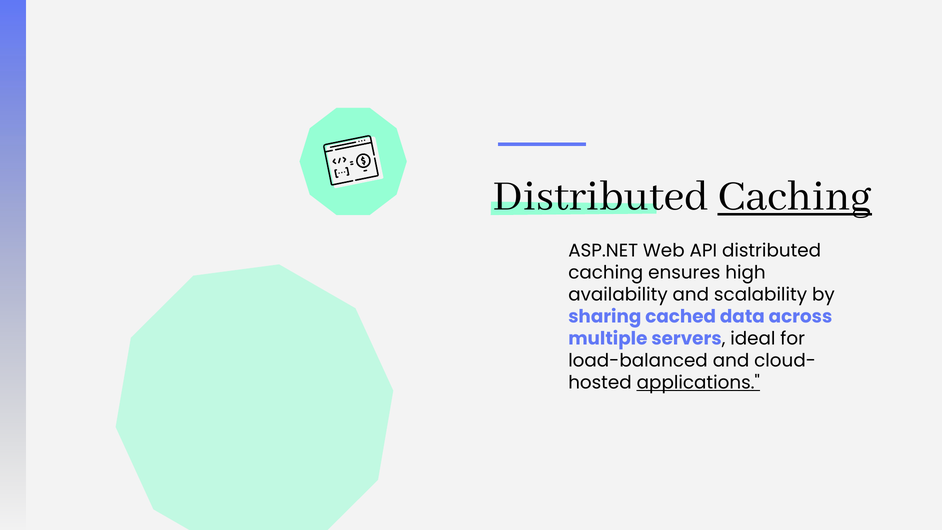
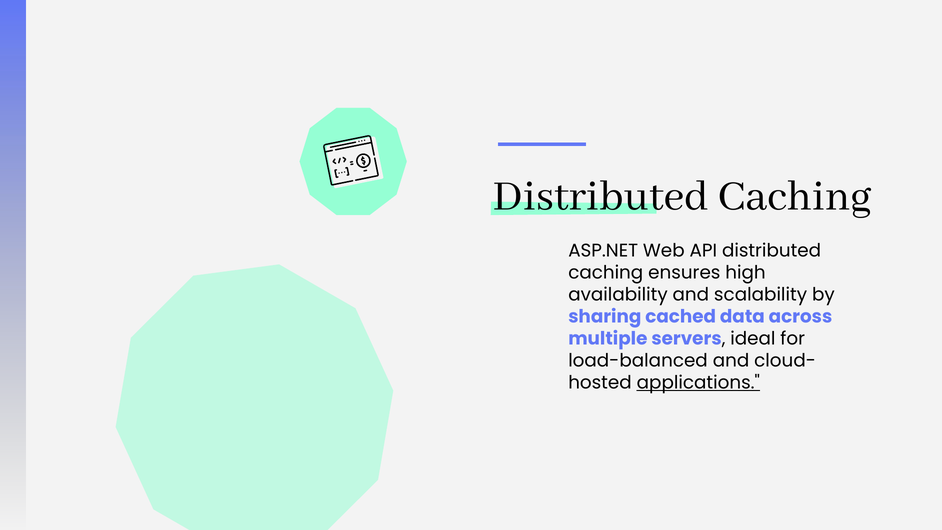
Caching at (795, 195) underline: present -> none
